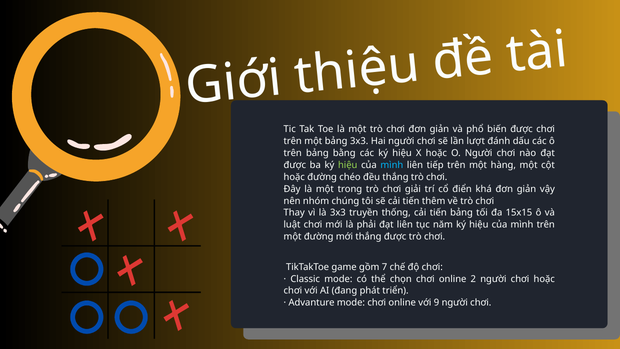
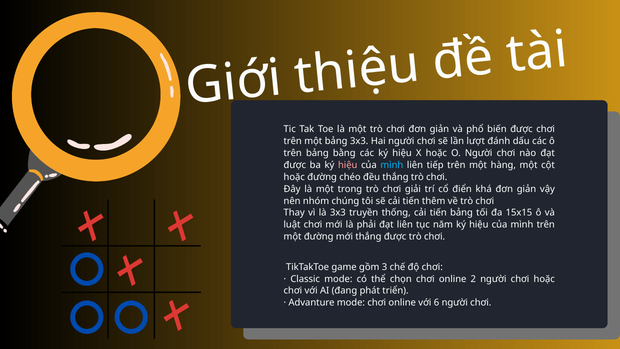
hiệu at (348, 165) colour: light green -> pink
7: 7 -> 3
9: 9 -> 6
